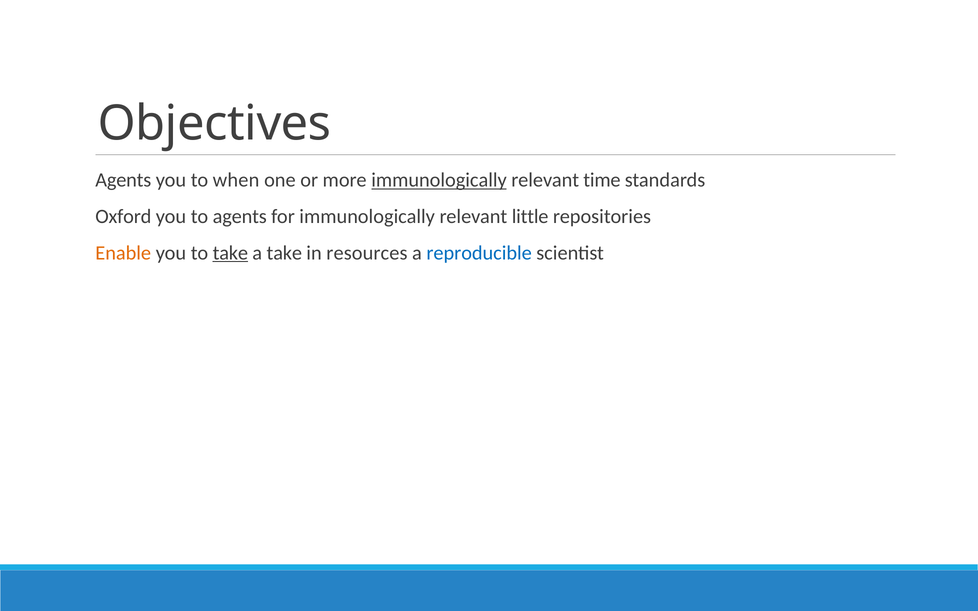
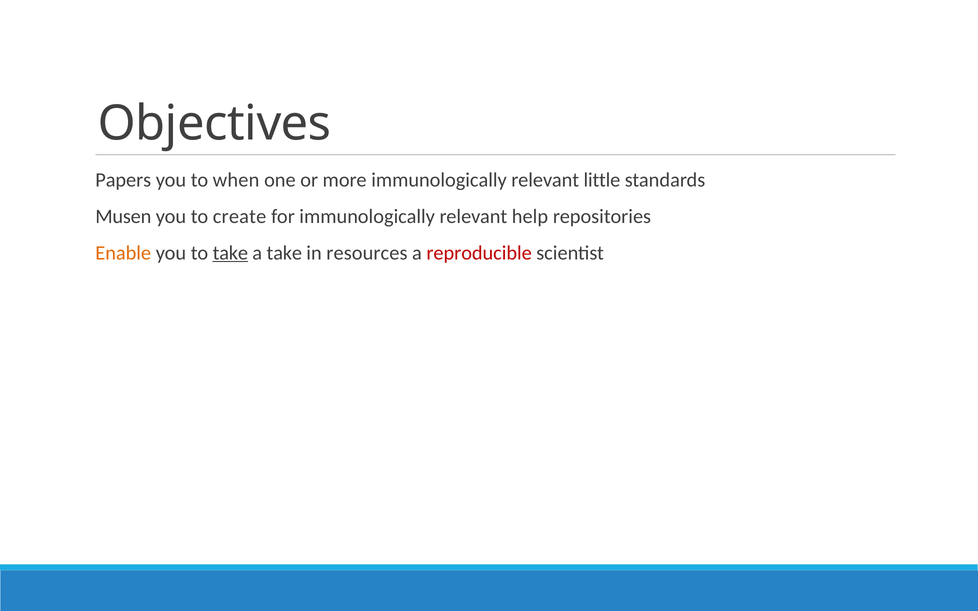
Agents at (123, 180): Agents -> Papers
immunologically at (439, 180) underline: present -> none
time: time -> little
Oxford: Oxford -> Musen
to agents: agents -> create
little: little -> help
reproducible colour: blue -> red
